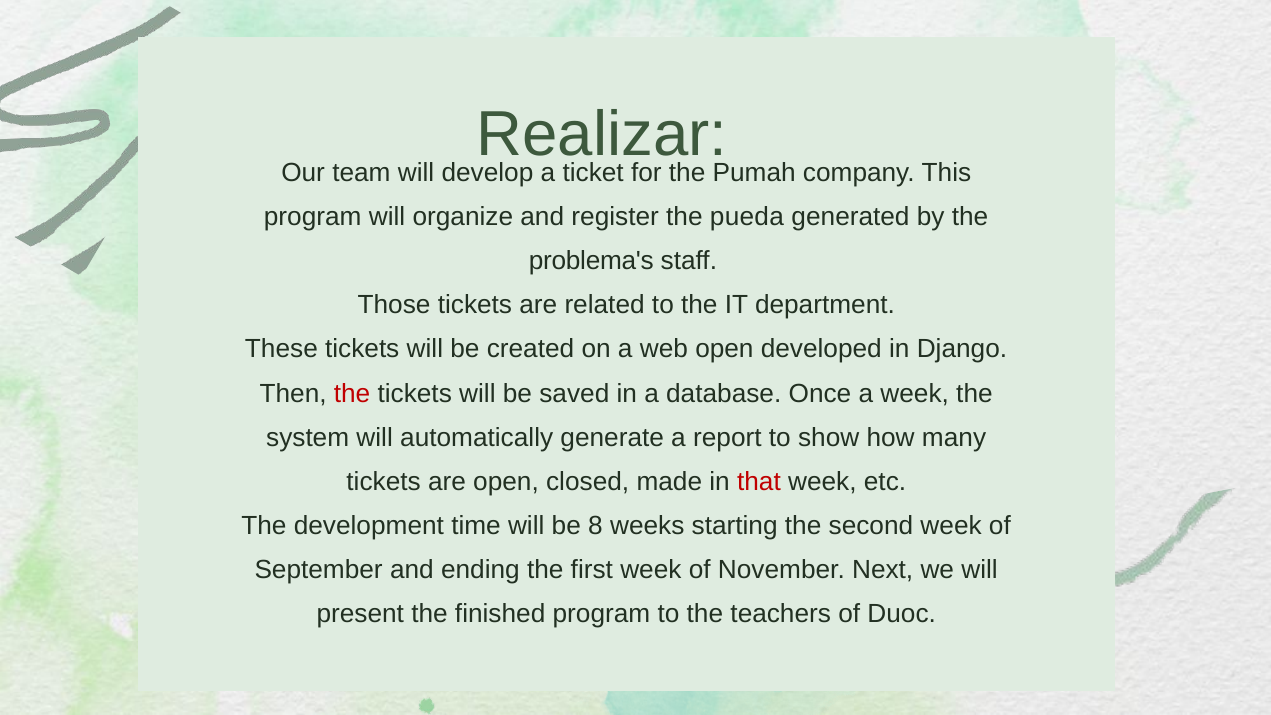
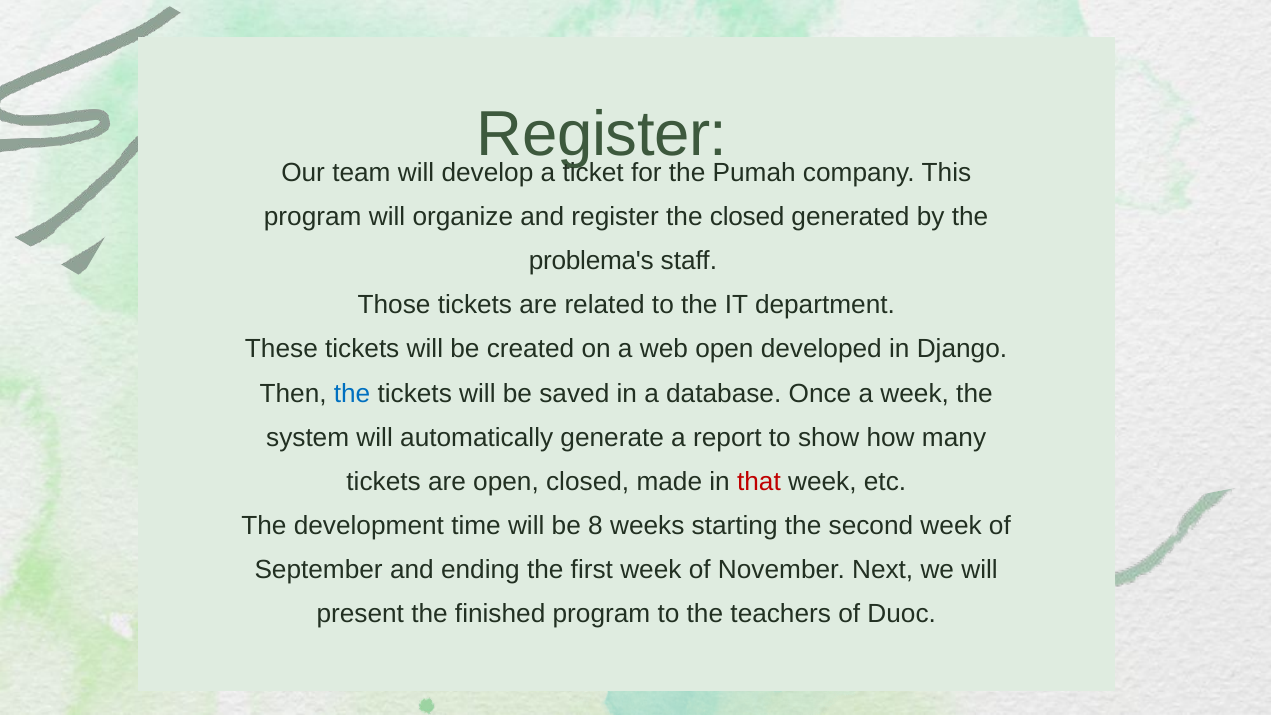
Realizar at (602, 135): Realizar -> Register
the pueda: pueda -> closed
the at (352, 393) colour: red -> blue
